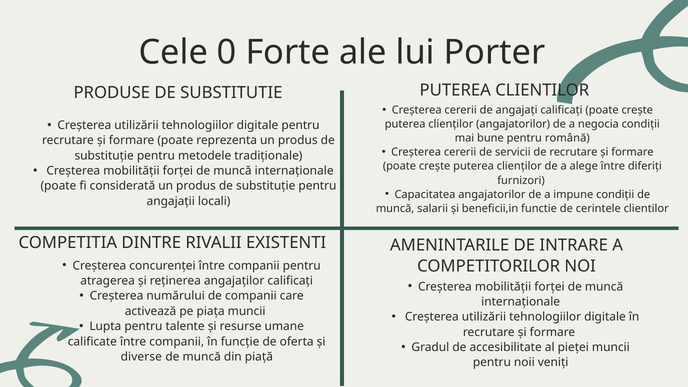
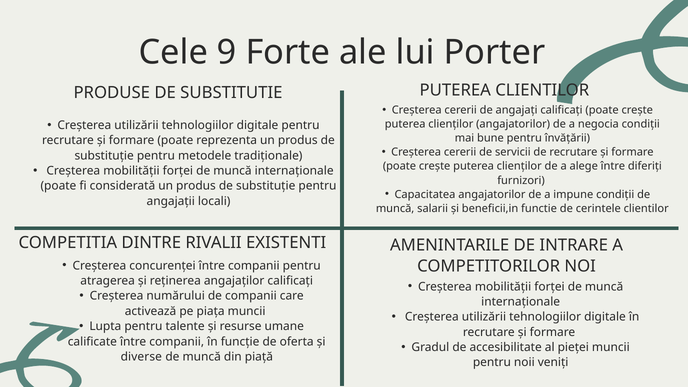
0: 0 -> 9
română: română -> învățării
